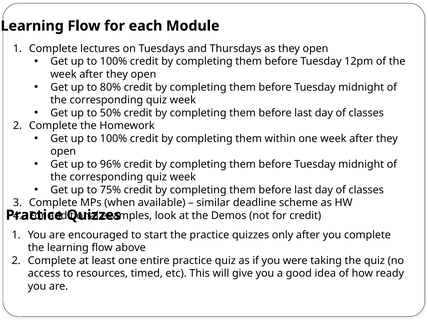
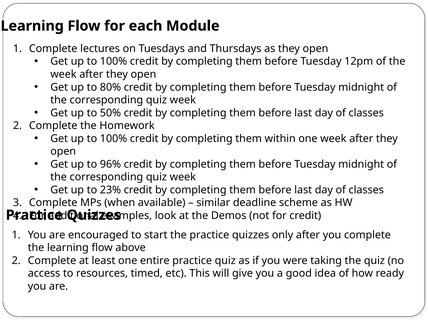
75%: 75% -> 23%
